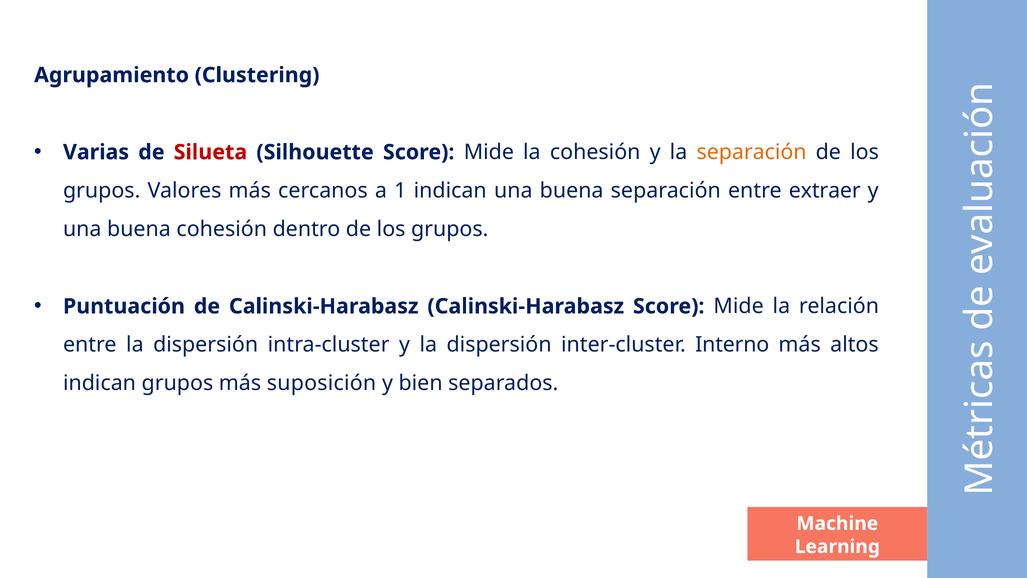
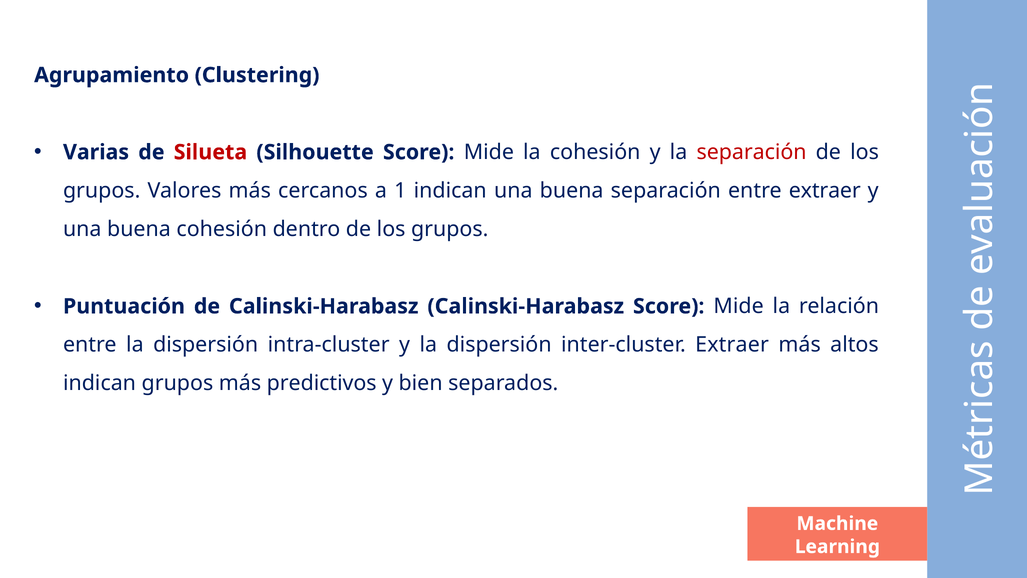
separación at (752, 152) colour: orange -> red
inter-cluster Interno: Interno -> Extraer
suposición: suposición -> predictivos
